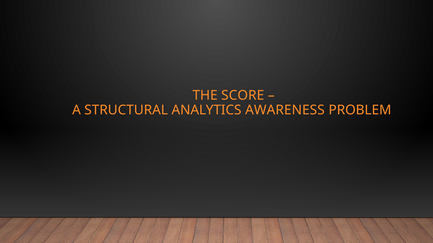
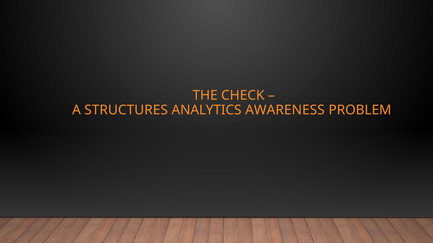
SCORE: SCORE -> CHECK
STRUCTURAL: STRUCTURAL -> STRUCTURES
